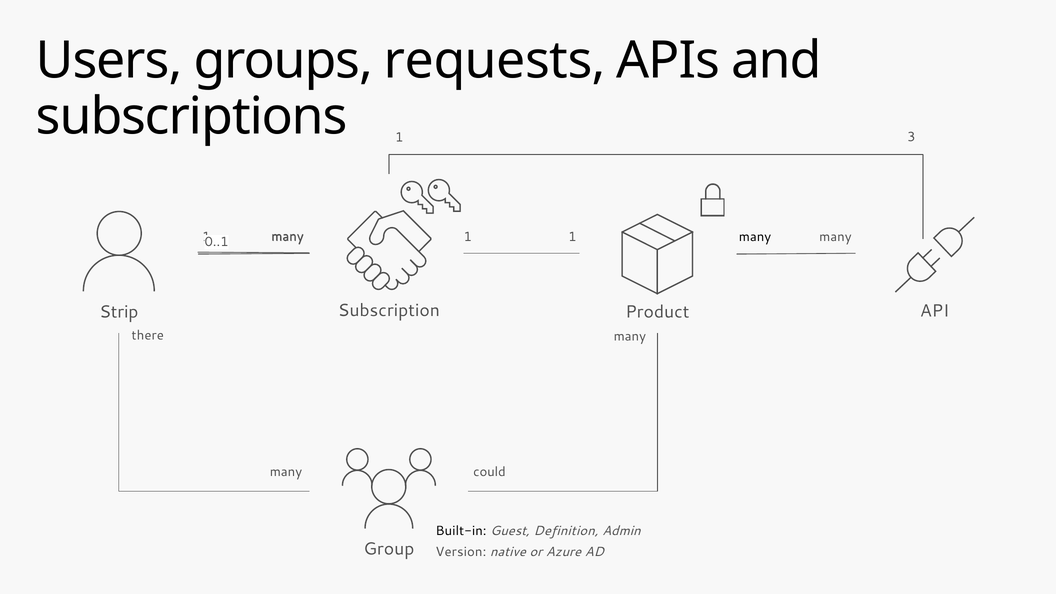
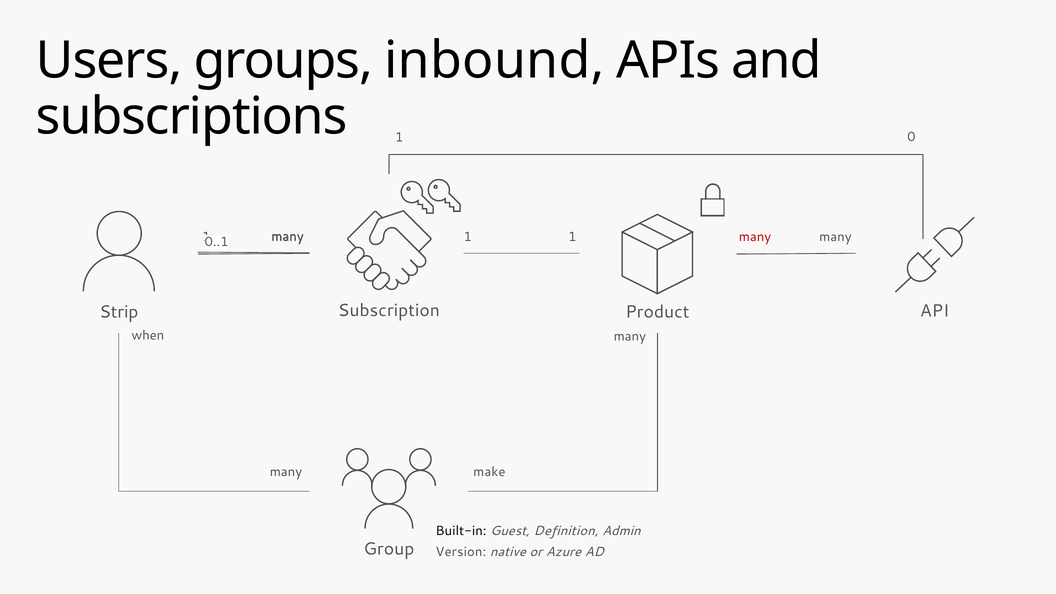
requests: requests -> inbound
3: 3 -> 0
many at (755, 237) colour: black -> red
there: there -> when
could: could -> make
